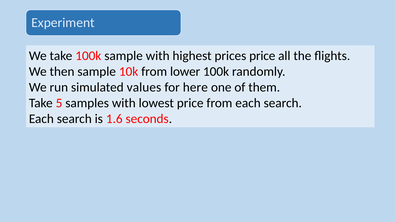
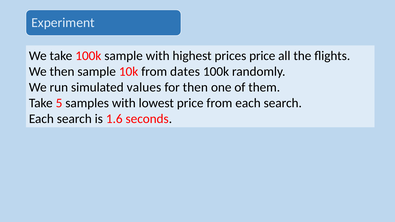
lower: lower -> dates
for here: here -> then
